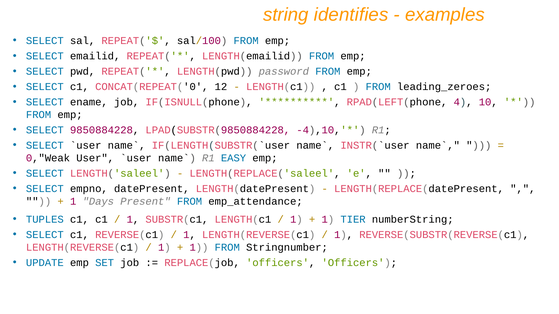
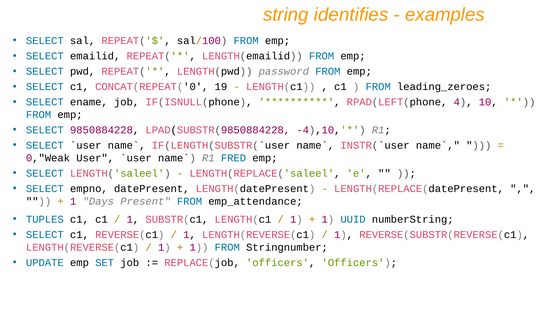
12: 12 -> 19
EASY: EASY -> FRED
TIER: TIER -> UUID
